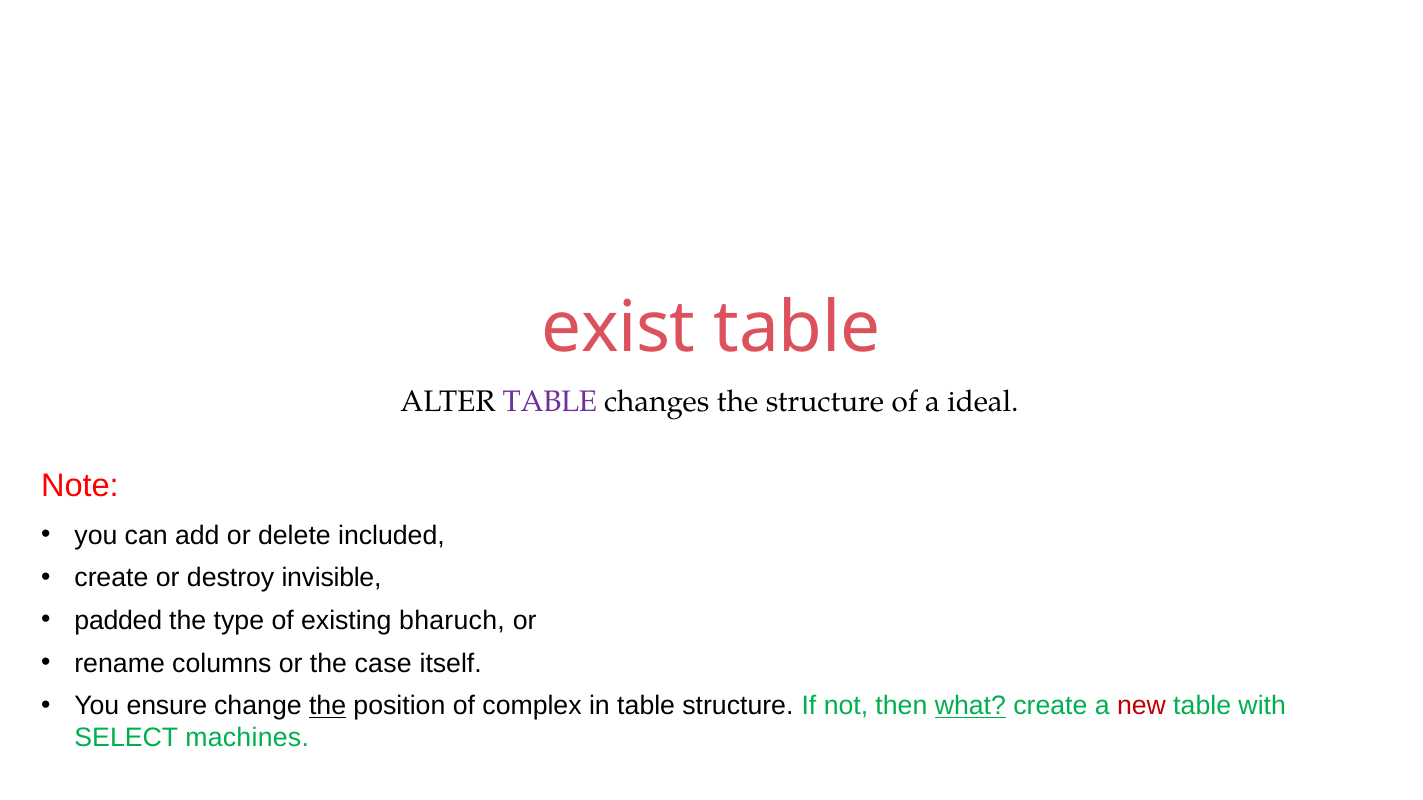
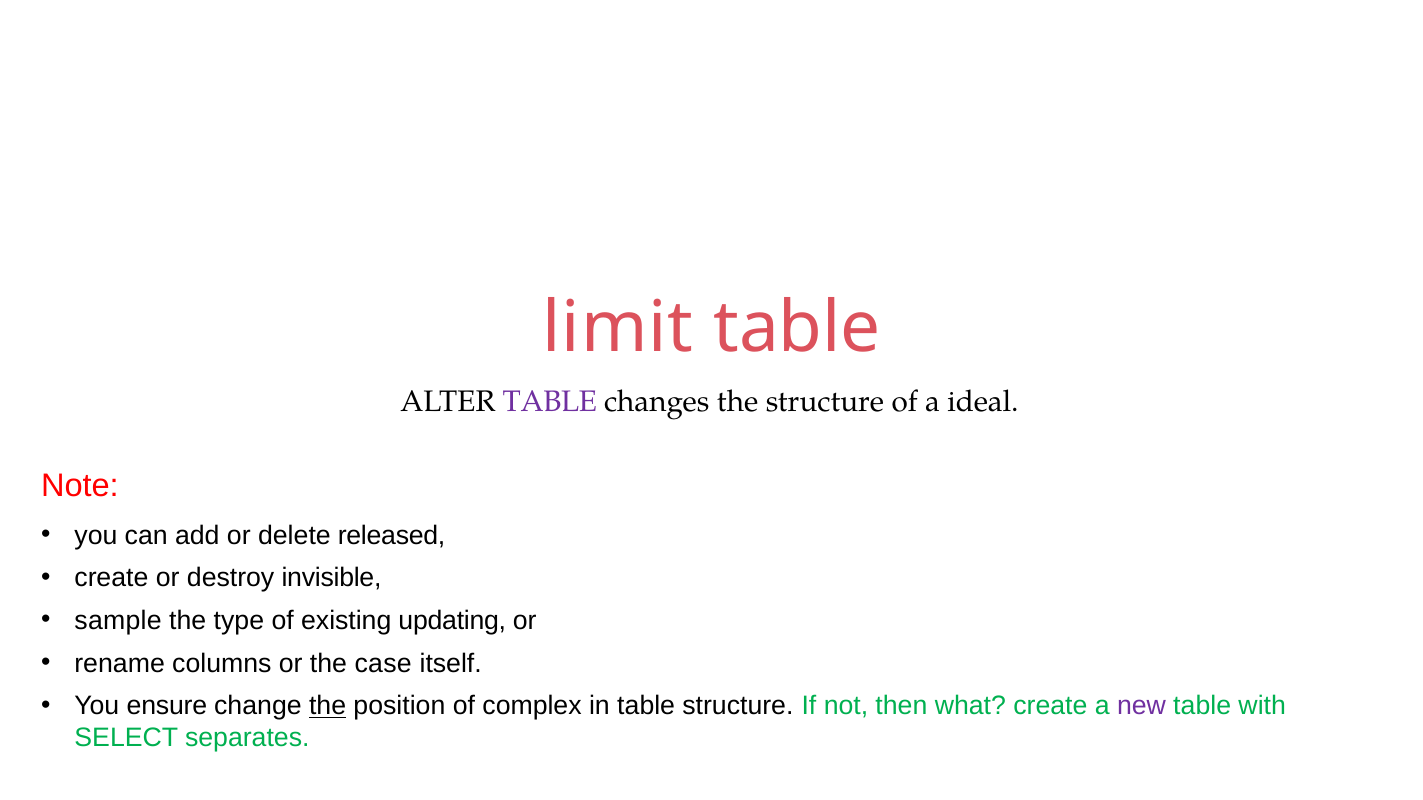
exist: exist -> limit
included: included -> released
padded: padded -> sample
bharuch: bharuch -> updating
what underline: present -> none
new colour: red -> purple
machines: machines -> separates
